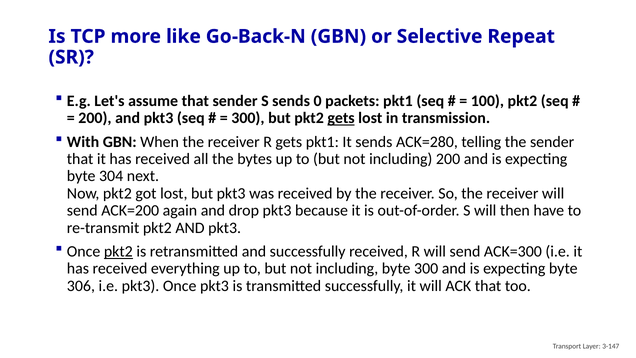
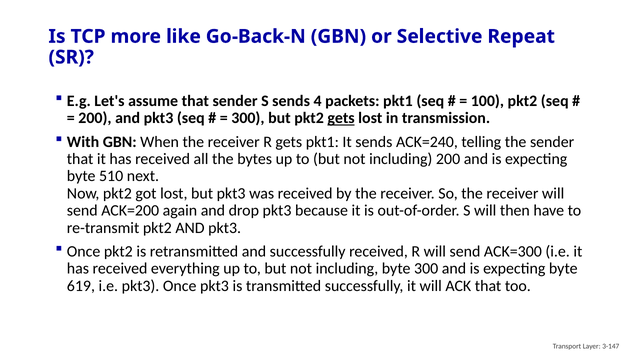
0: 0 -> 4
ACK=280: ACK=280 -> ACK=240
304: 304 -> 510
pkt2 at (118, 251) underline: present -> none
306: 306 -> 619
